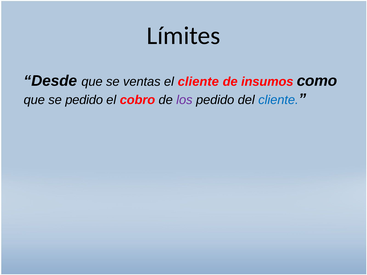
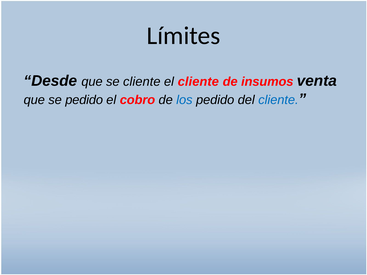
se ventas: ventas -> cliente
como: como -> venta
los colour: purple -> blue
